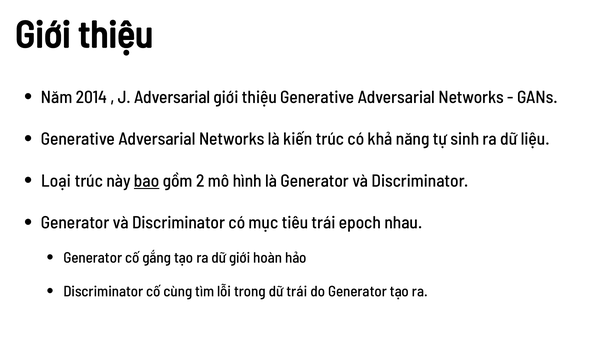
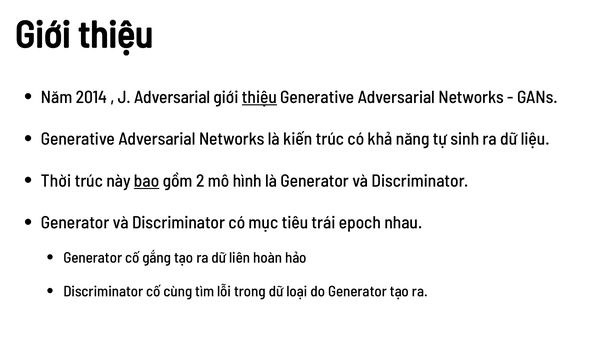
thiệu at (259, 97) underline: none -> present
Loại: Loại -> Thời
dữ giới: giới -> liên
dữ trái: trái -> loại
